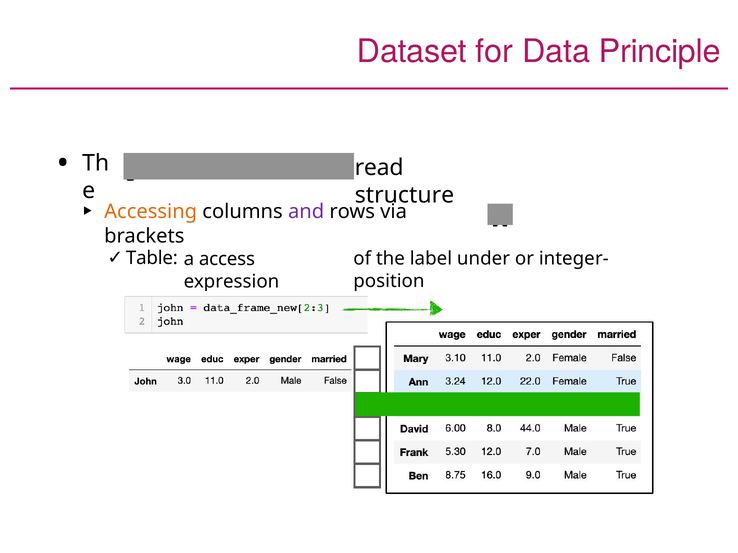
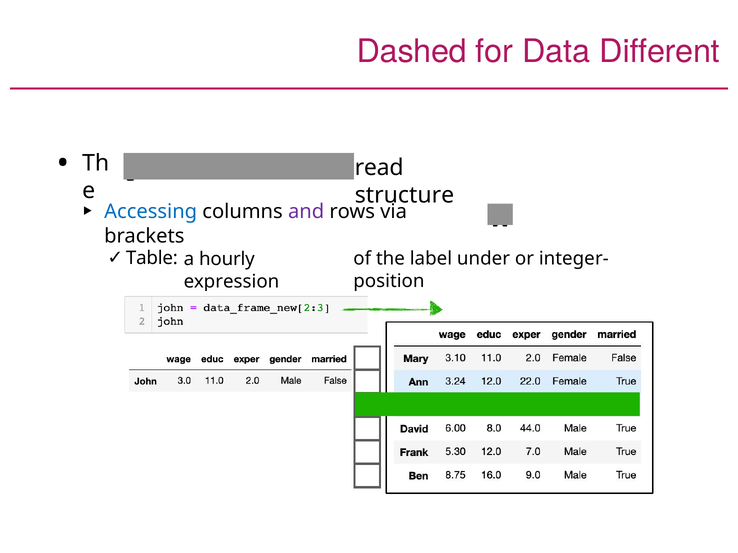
Dataset: Dataset -> Dashed
Principle: Principle -> Different
Accessing colour: orange -> blue
access: access -> hourly
